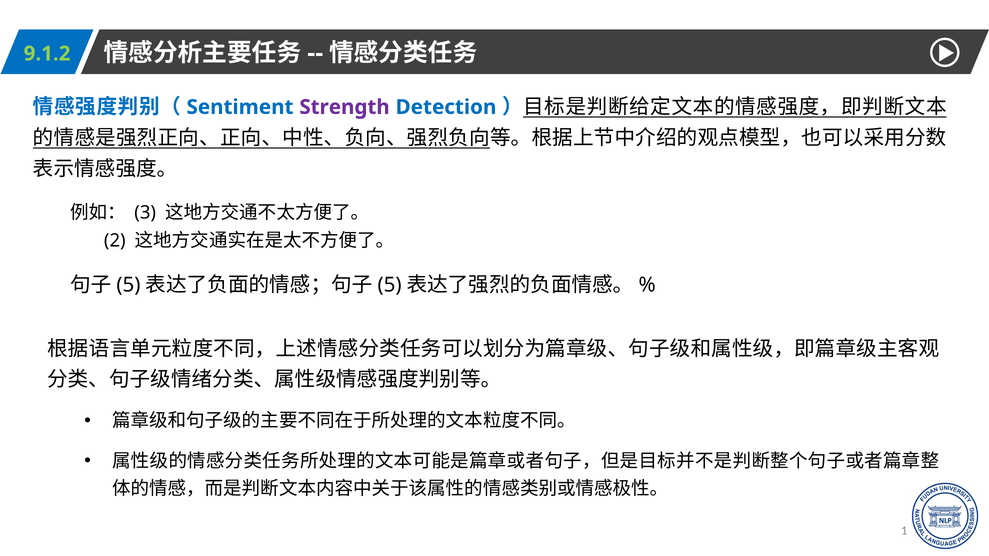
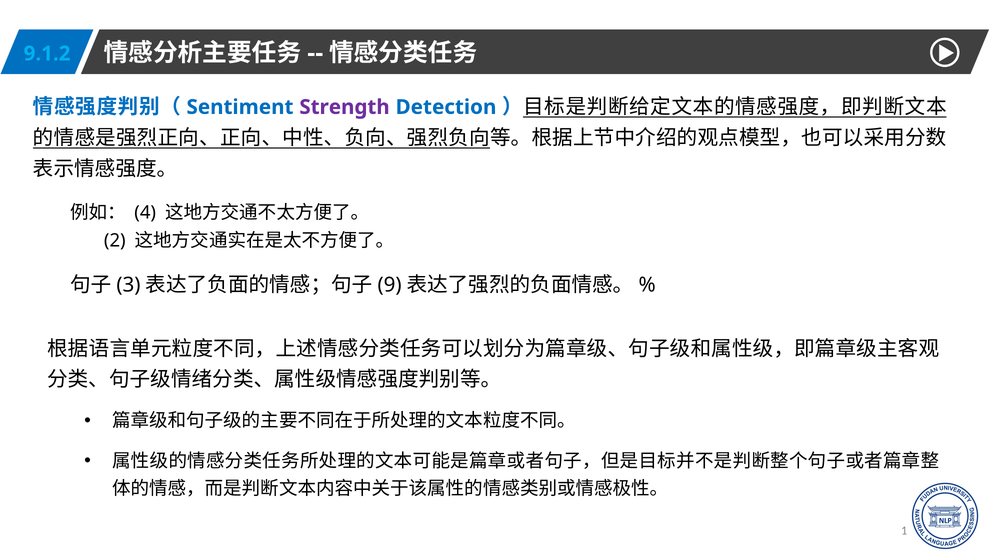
9.1.2 colour: light green -> light blue
3: 3 -> 4
5 at (128, 285): 5 -> 3
5 at (390, 285): 5 -> 9
